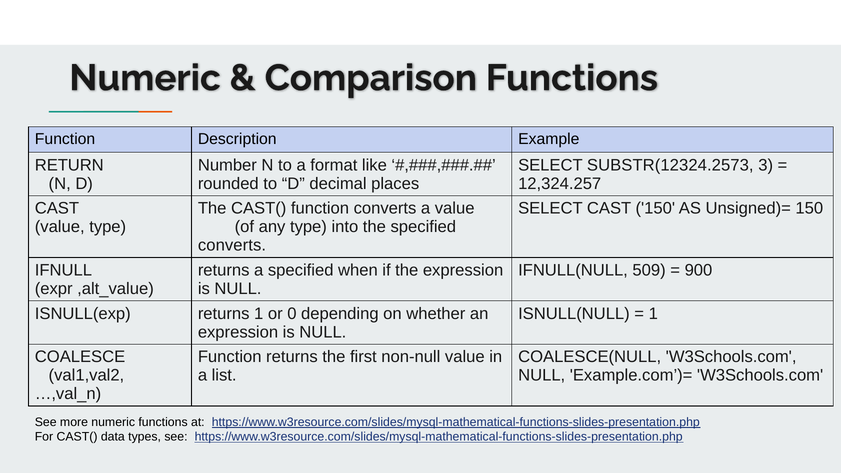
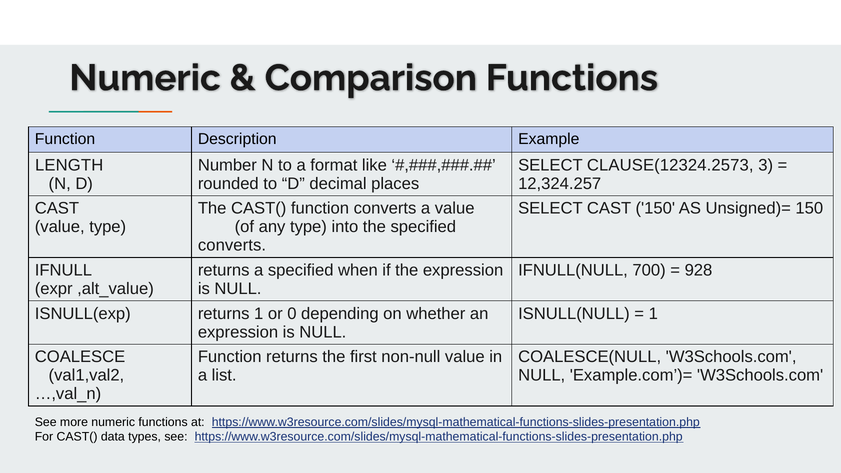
RETURN: RETURN -> LENGTH
SUBSTR(12324.2573: SUBSTR(12324.2573 -> CLAUSE(12324.2573
509: 509 -> 700
900: 900 -> 928
